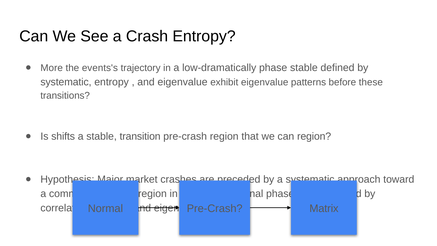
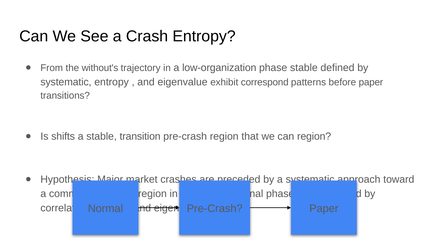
More: More -> From
events's: events's -> without's
low-dramatically: low-dramatically -> low-organization
exhibit eigenvalue: eigenvalue -> correspond
before these: these -> paper
Matrix at (324, 208): Matrix -> Paper
